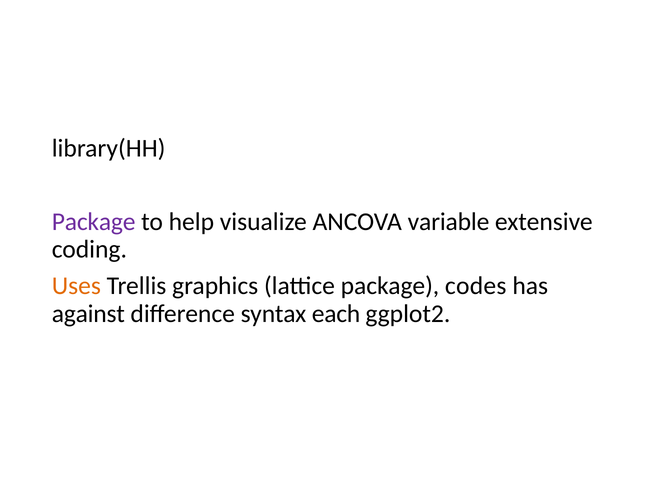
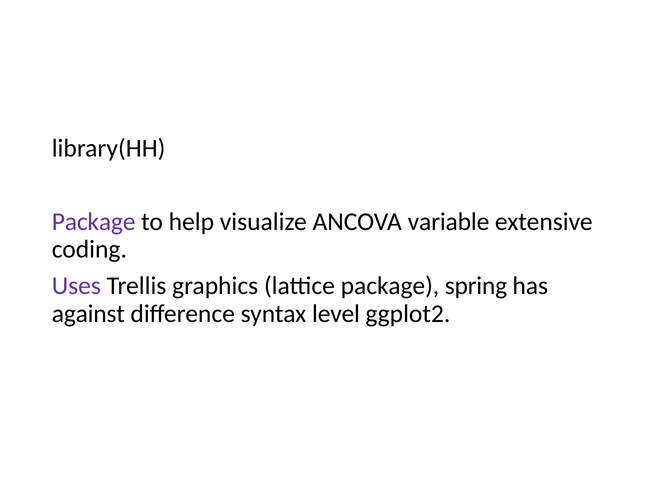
Uses colour: orange -> purple
codes: codes -> spring
each: each -> level
